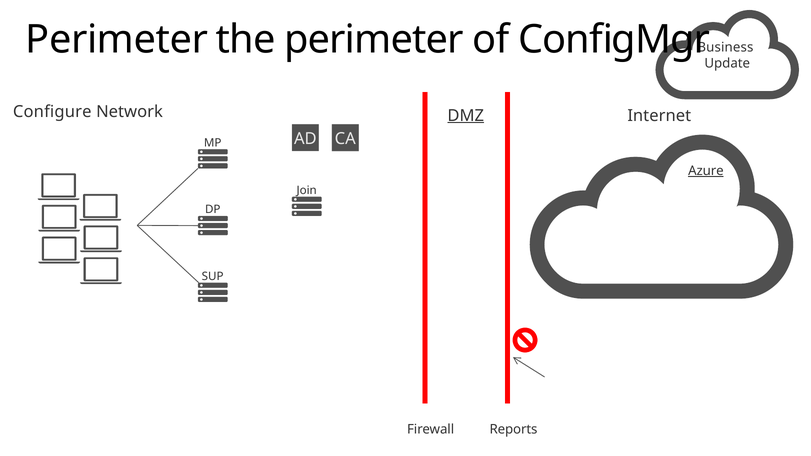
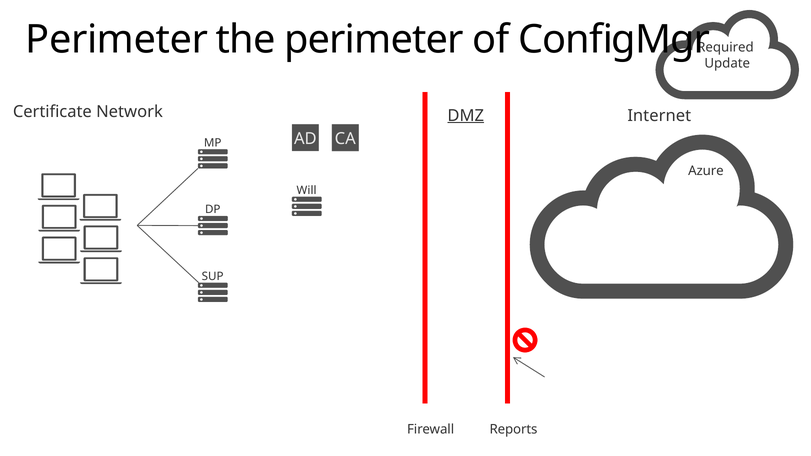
Business: Business -> Required
Configure: Configure -> Certificate
Azure underline: present -> none
Join: Join -> Will
